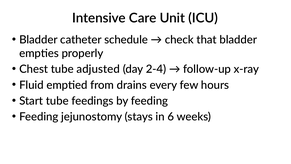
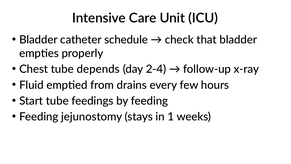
adjusted: adjusted -> depends
6: 6 -> 1
